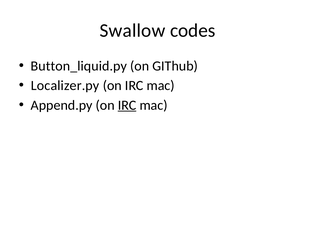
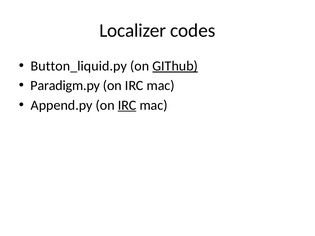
Swallow: Swallow -> Localizer
GIThub underline: none -> present
Localizer.py: Localizer.py -> Paradigm.py
